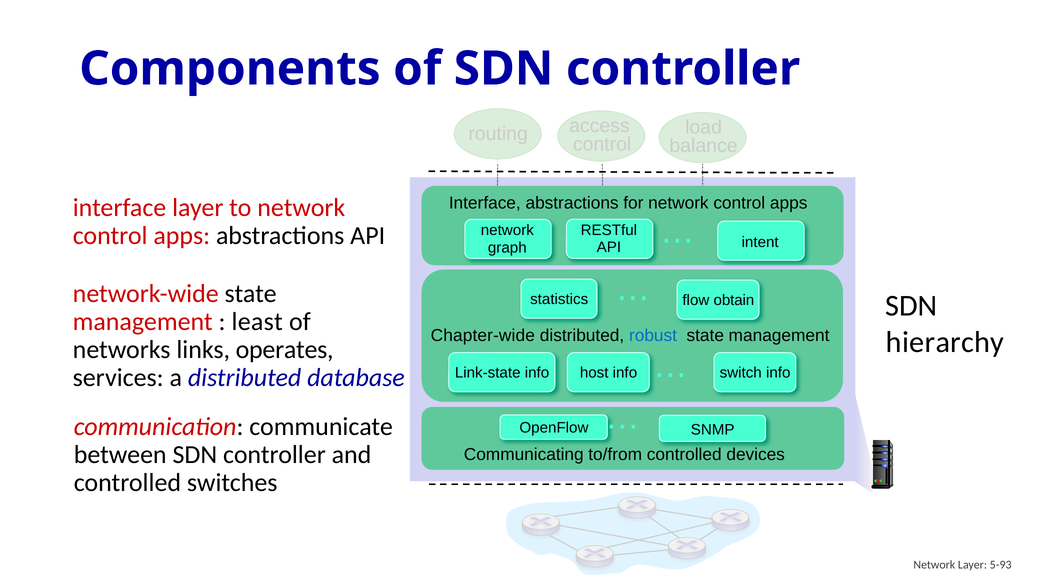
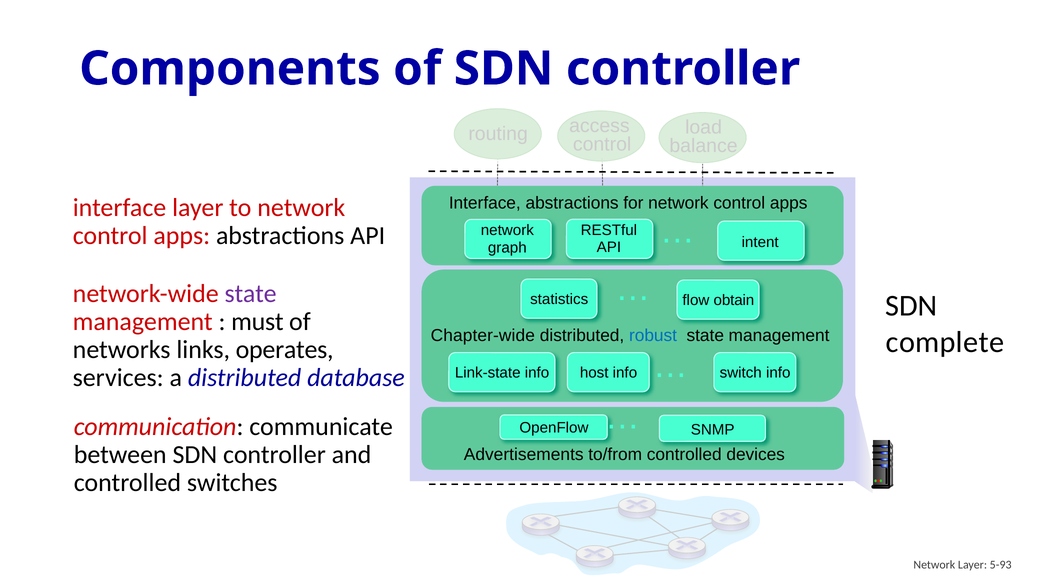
state at (251, 294) colour: black -> purple
least: least -> must
hierarchy: hierarchy -> complete
Communicating: Communicating -> Advertisements
